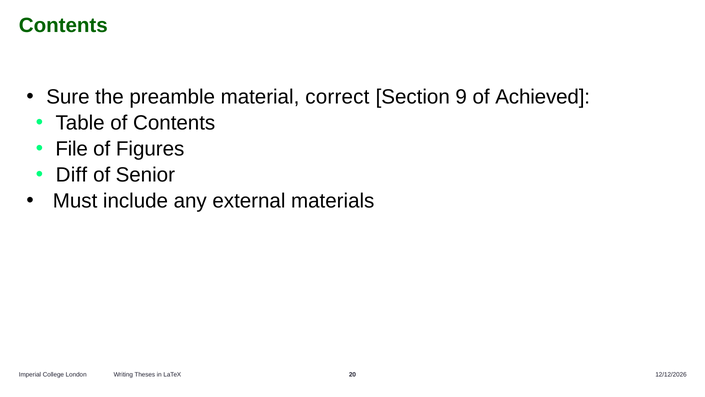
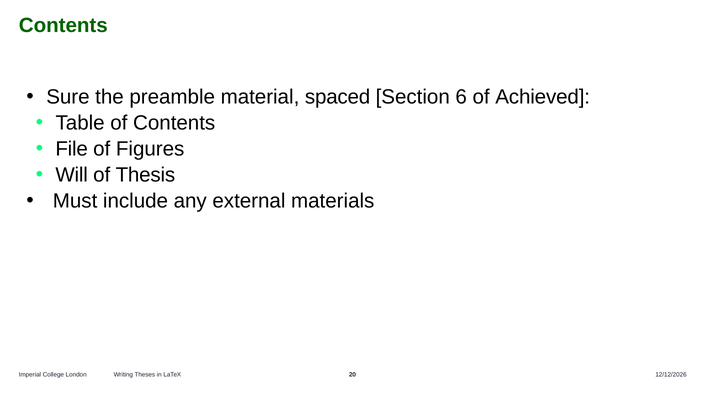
correct: correct -> spaced
9: 9 -> 6
Diff: Diff -> Will
Senior: Senior -> Thesis
